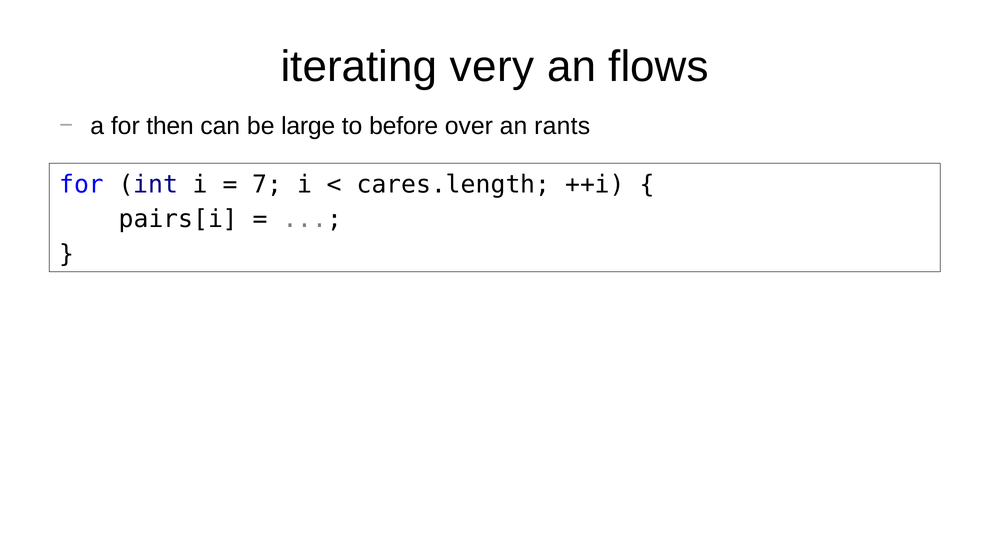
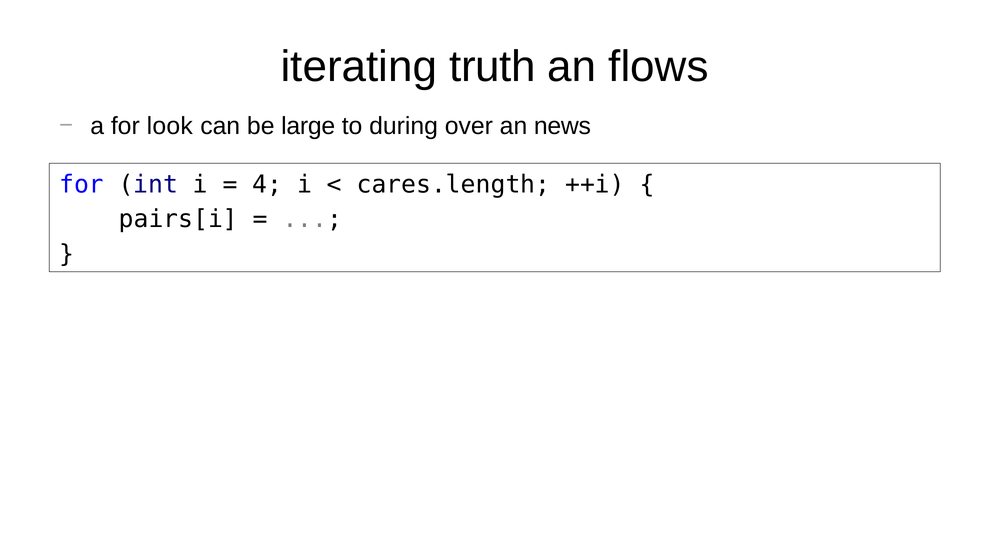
very: very -> truth
then: then -> look
before: before -> during
rants: rants -> news
7: 7 -> 4
